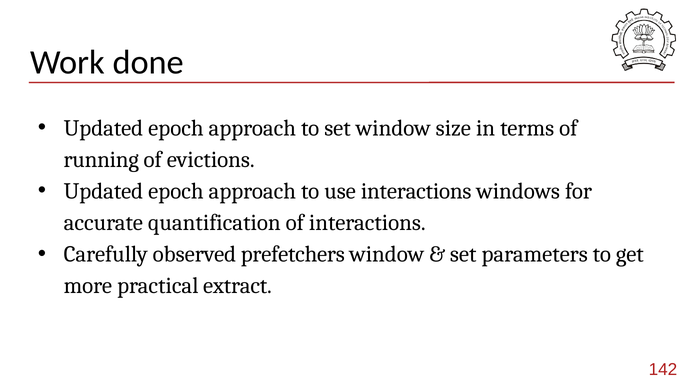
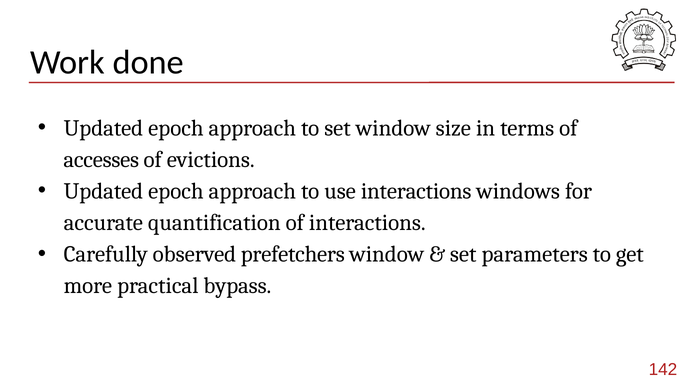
running: running -> accesses
extract: extract -> bypass
